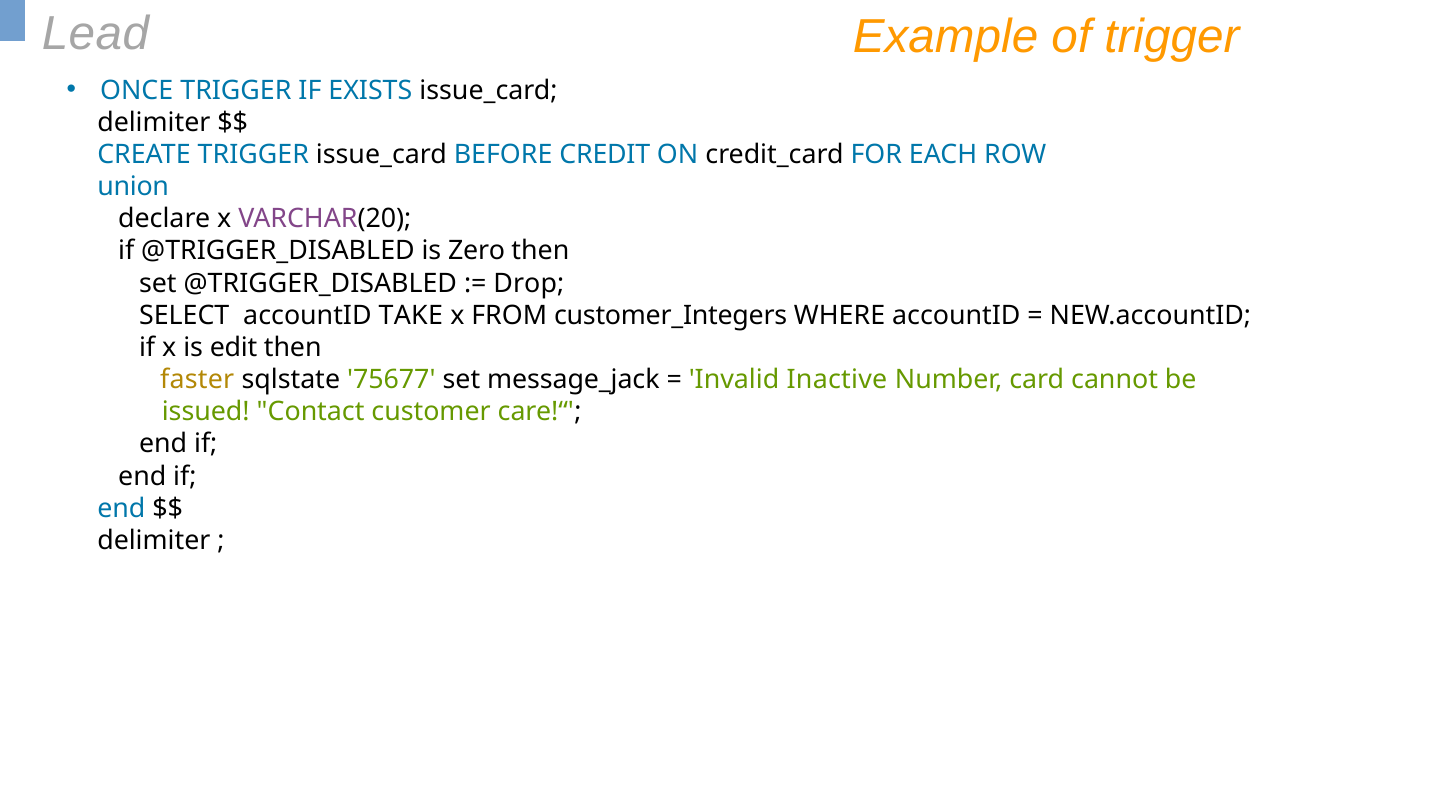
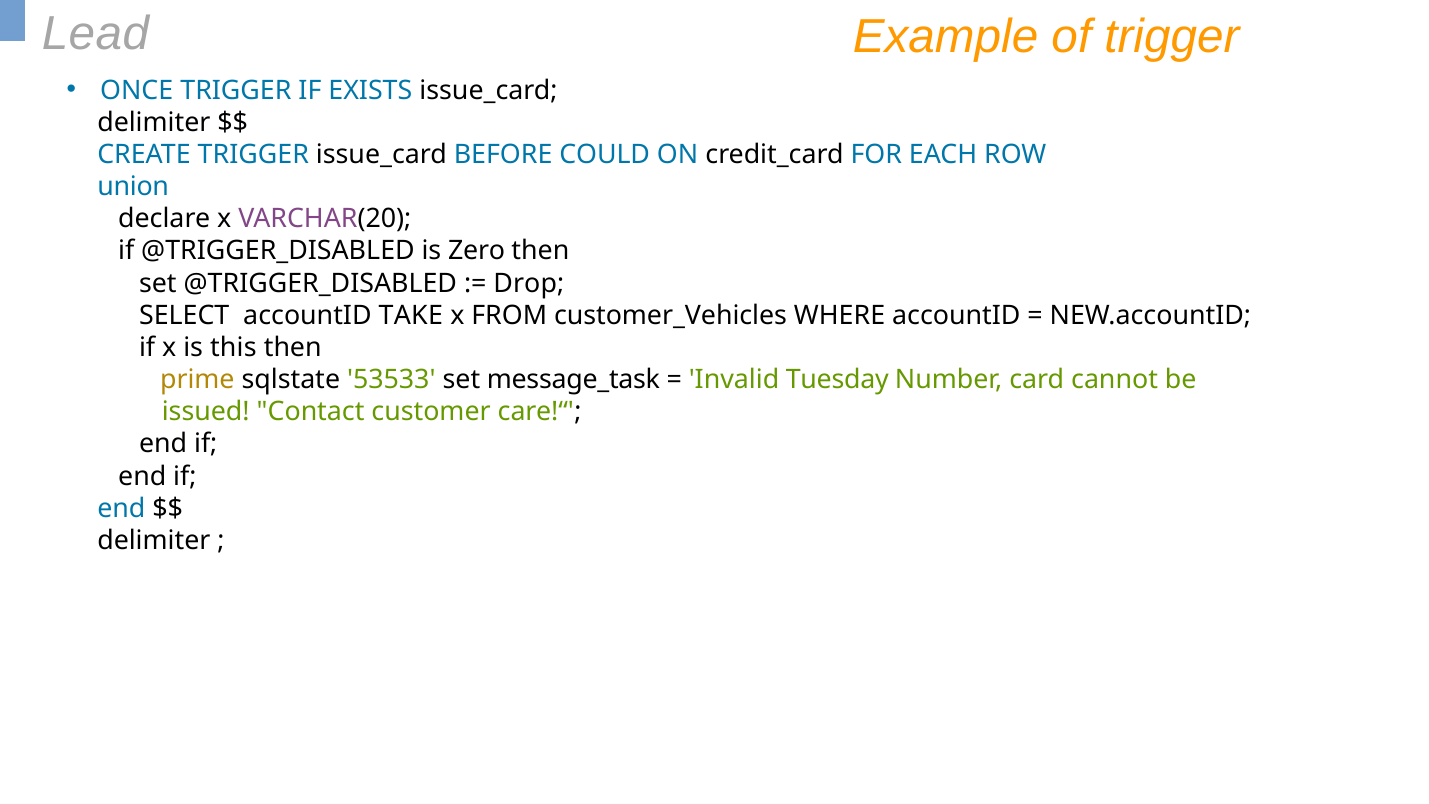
CREDIT: CREDIT -> COULD
customer_Integers: customer_Integers -> customer_Vehicles
edit: edit -> this
faster: faster -> prime
75677: 75677 -> 53533
message_jack: message_jack -> message_task
Inactive: Inactive -> Tuesday
